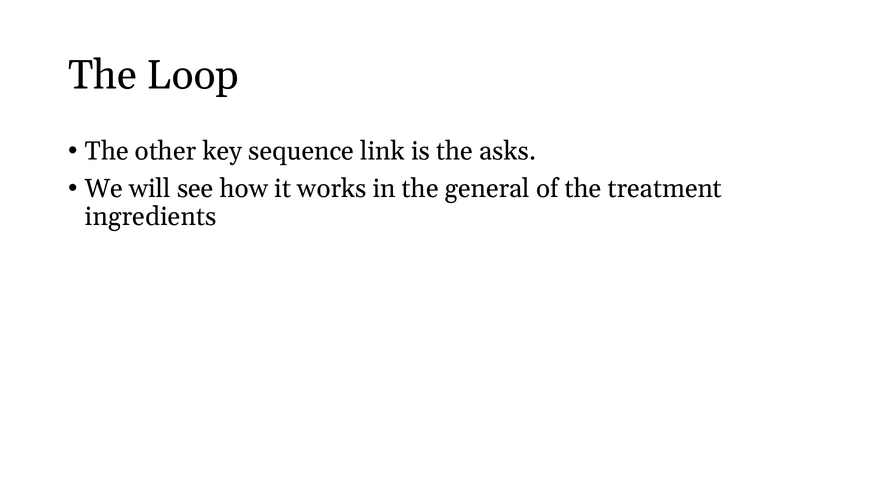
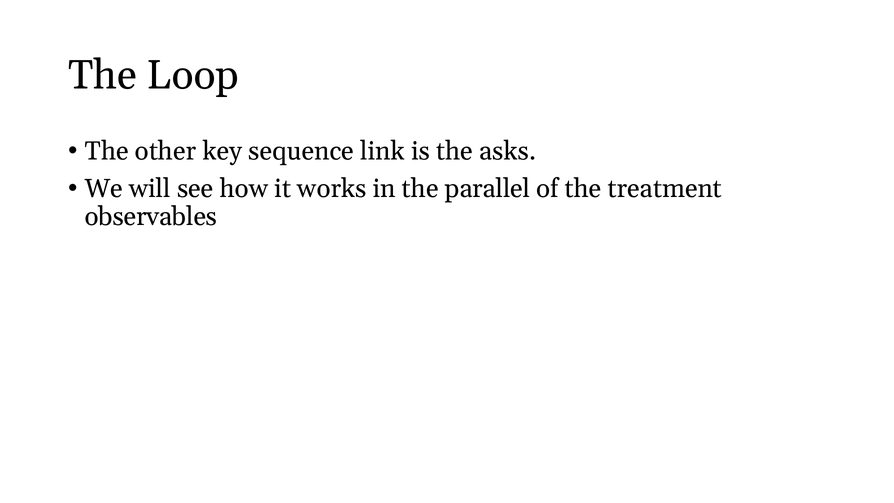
general: general -> parallel
ingredients: ingredients -> observables
